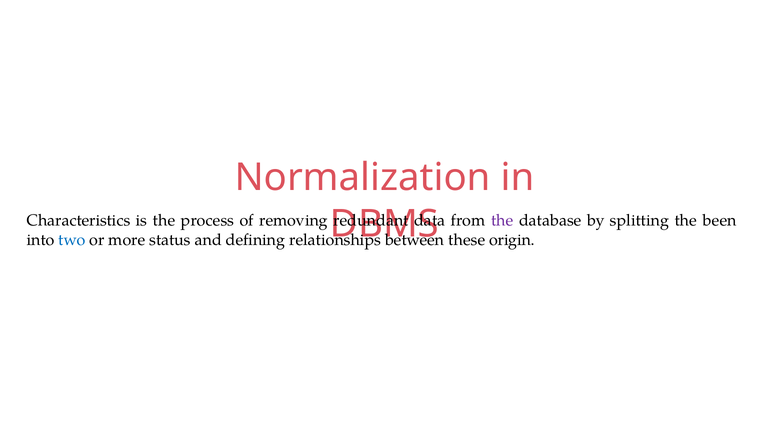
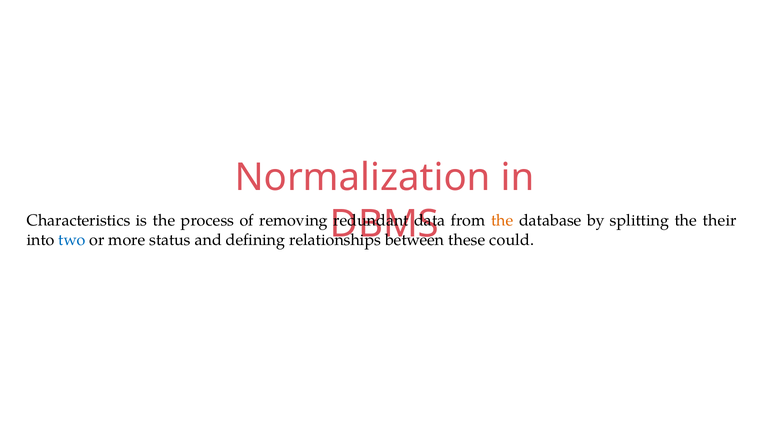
the at (502, 220) colour: purple -> orange
been: been -> their
origin: origin -> could
